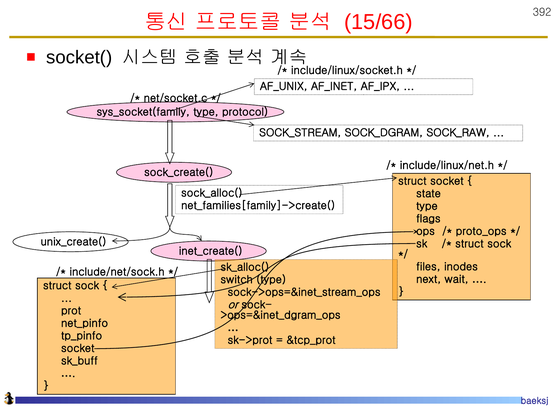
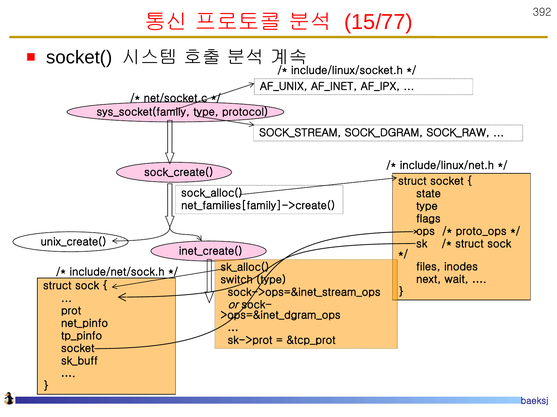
15/66: 15/66 -> 15/77
